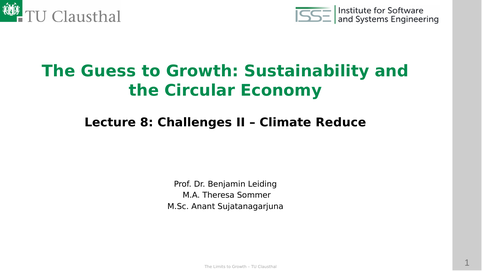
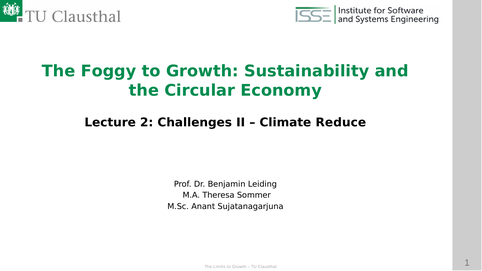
Guess: Guess -> Foggy
8: 8 -> 2
